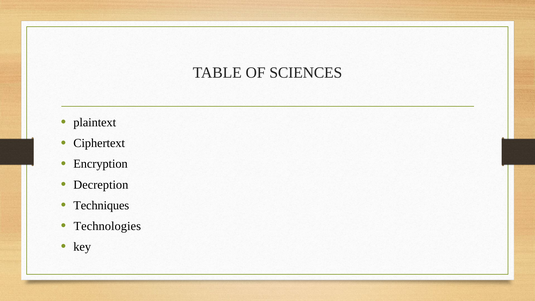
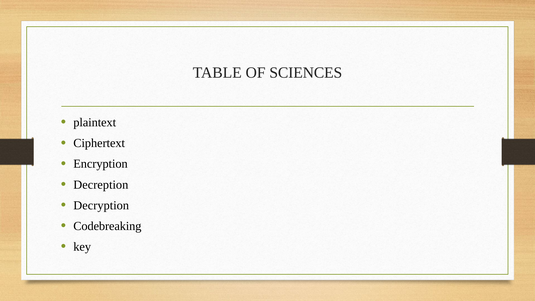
Techniques: Techniques -> Decryption
Technologies: Technologies -> Codebreaking
